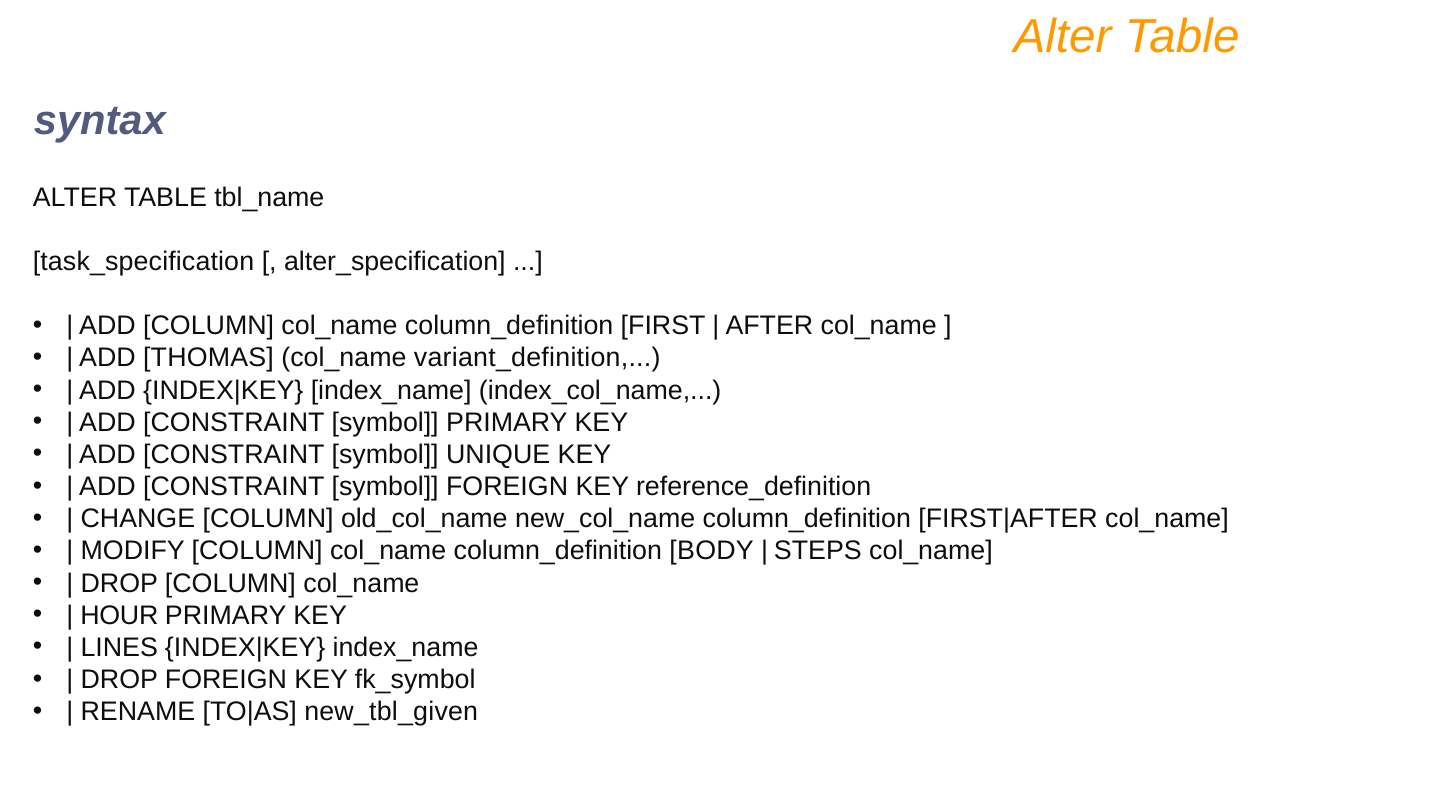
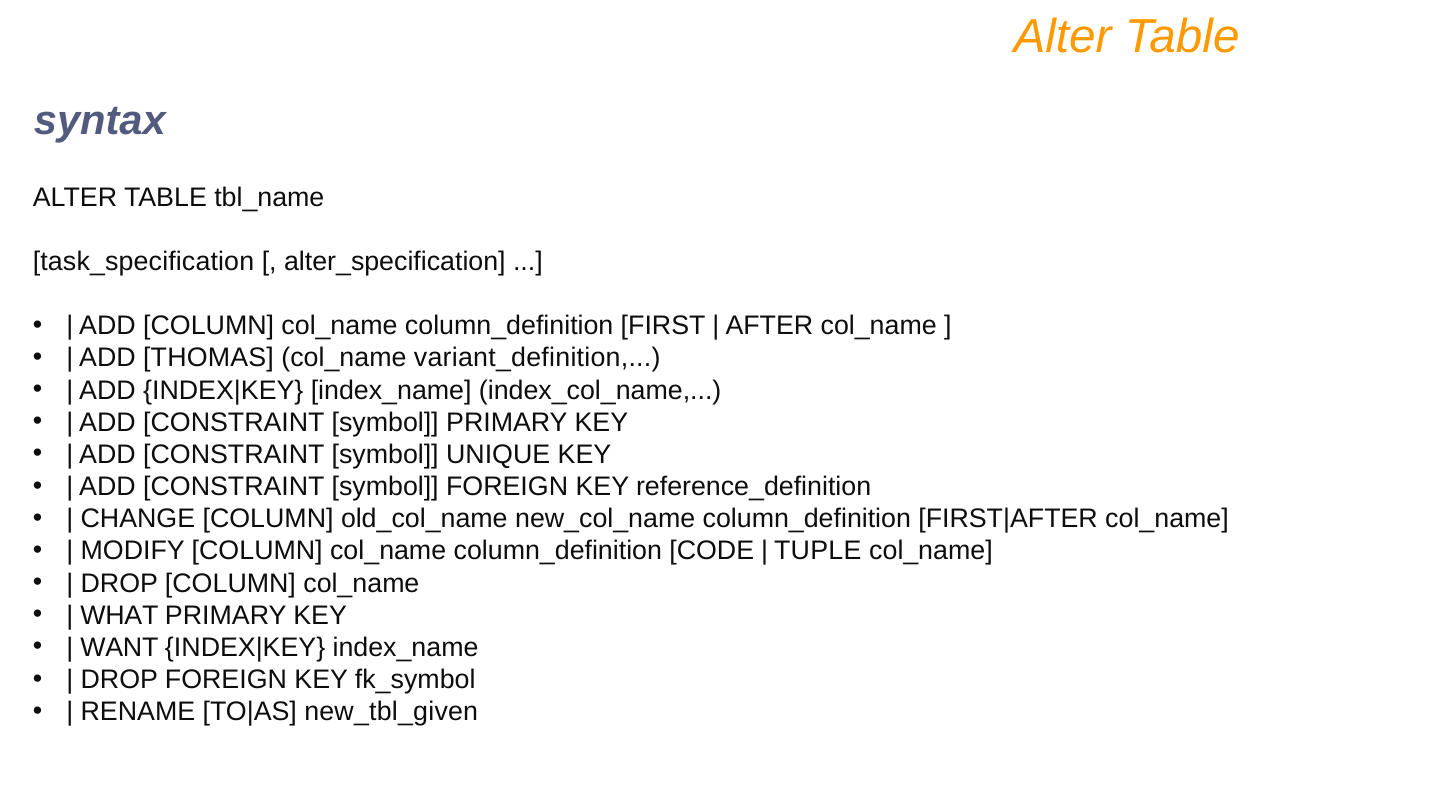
BODY: BODY -> CODE
STEPS: STEPS -> TUPLE
HOUR: HOUR -> WHAT
LINES: LINES -> WANT
